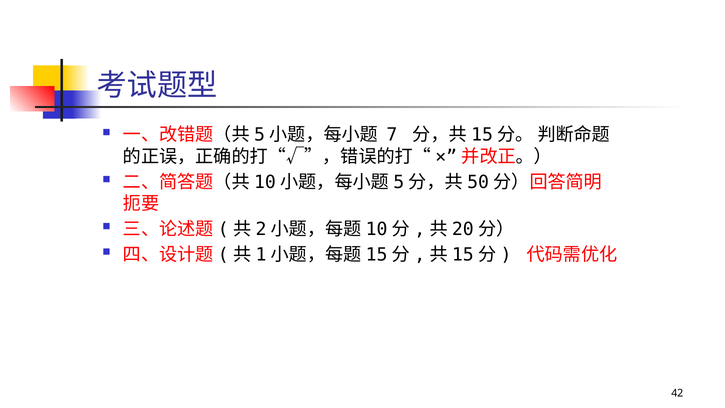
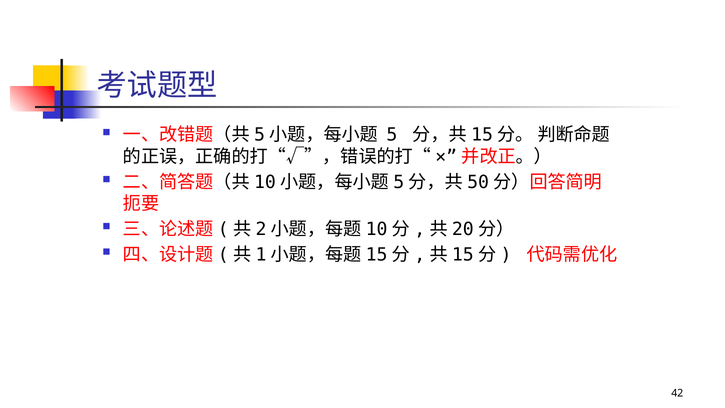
7: 7 -> 5
